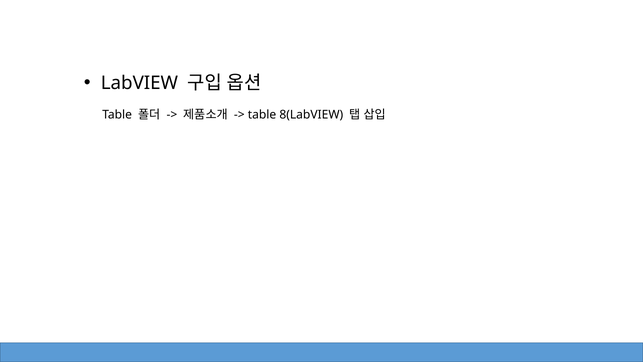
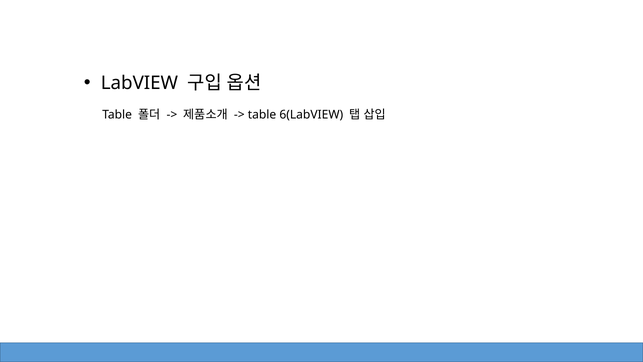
8(LabVIEW: 8(LabVIEW -> 6(LabVIEW
